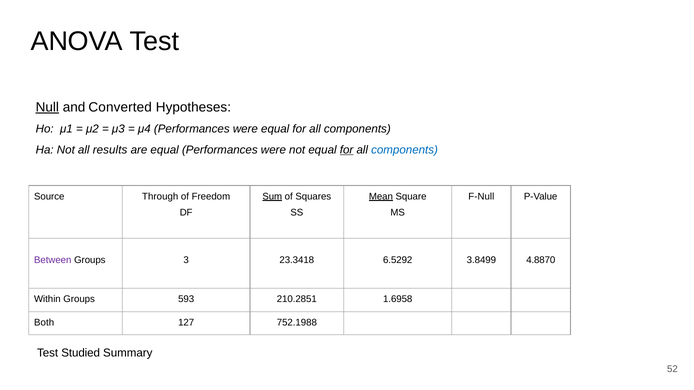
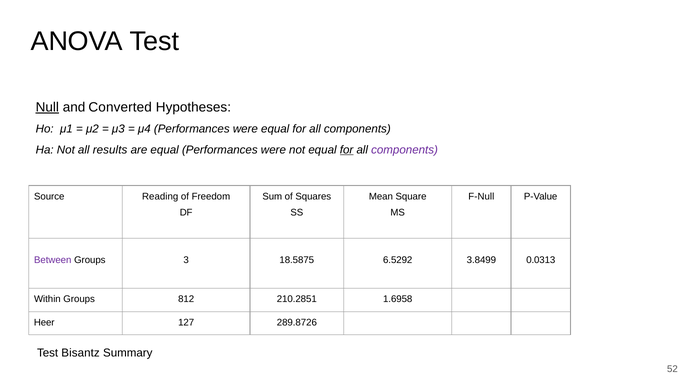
components at (405, 150) colour: blue -> purple
Through: Through -> Reading
Sum underline: present -> none
Mean underline: present -> none
23.3418: 23.3418 -> 18.5875
4.8870: 4.8870 -> 0.0313
593: 593 -> 812
Both: Both -> Heer
752.1988: 752.1988 -> 289.8726
Studied: Studied -> Bisantz
